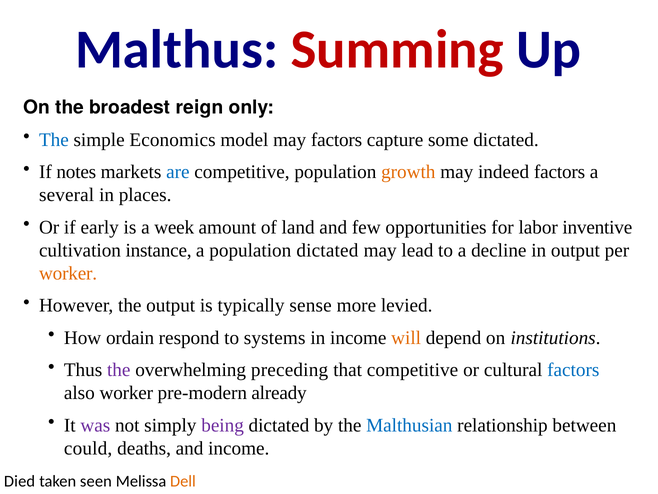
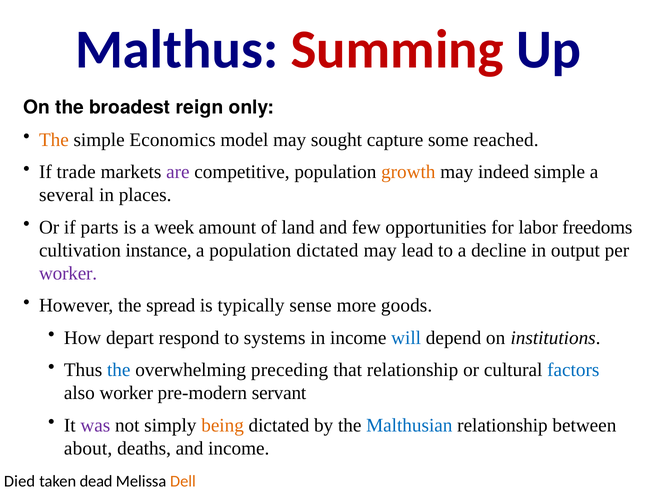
The at (54, 140) colour: blue -> orange
may factors: factors -> sought
some dictated: dictated -> reached
notes: notes -> trade
are colour: blue -> purple
indeed factors: factors -> simple
early: early -> parts
inventive: inventive -> freedoms
worker at (68, 273) colour: orange -> purple
the output: output -> spread
levied: levied -> goods
ordain: ordain -> depart
will colour: orange -> blue
the at (119, 370) colour: purple -> blue
that competitive: competitive -> relationship
already: already -> servant
being colour: purple -> orange
could: could -> about
seen: seen -> dead
